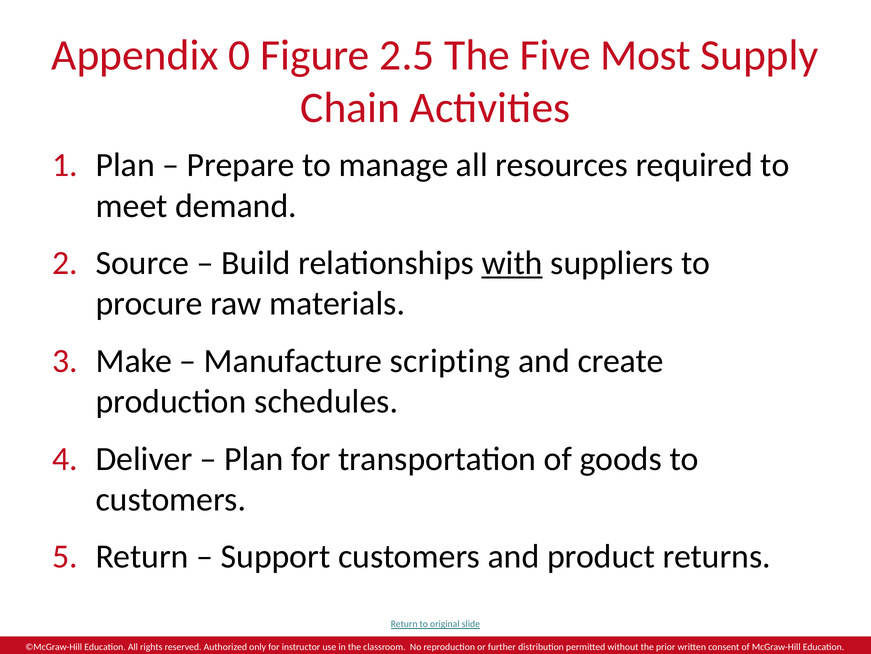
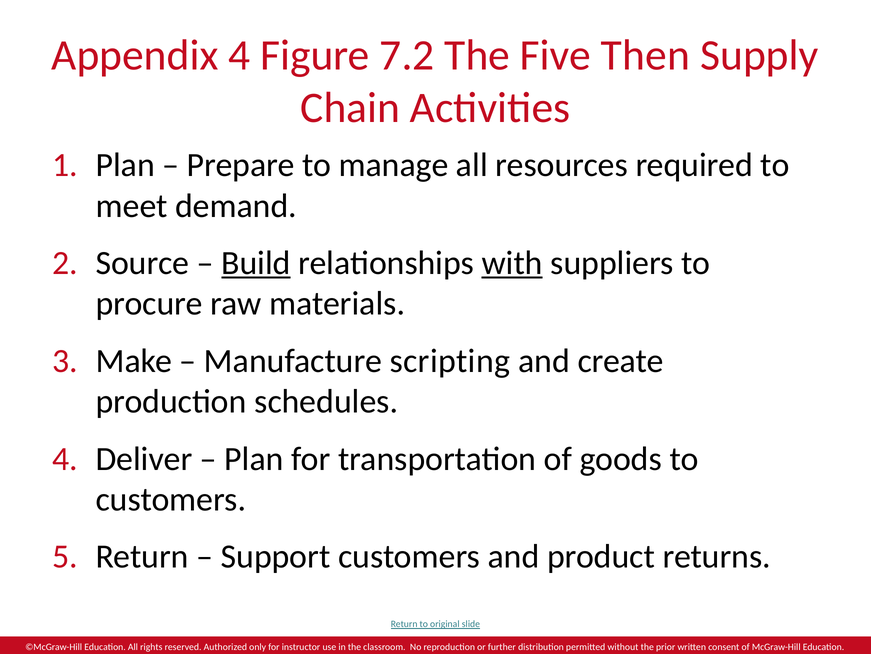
Appendix 0: 0 -> 4
2.5: 2.5 -> 7.2
Most: Most -> Then
Build underline: none -> present
